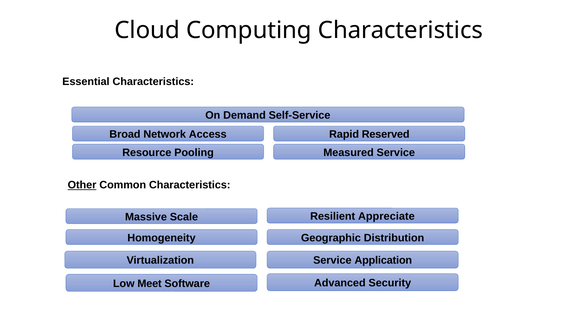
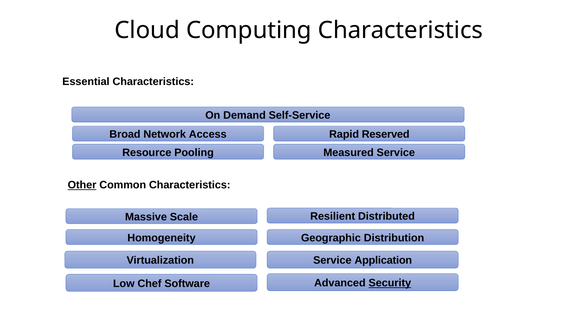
Appreciate: Appreciate -> Distributed
Security underline: none -> present
Meet: Meet -> Chef
